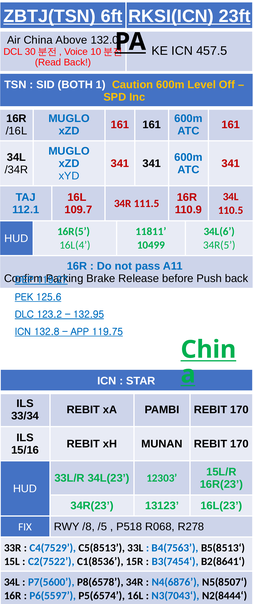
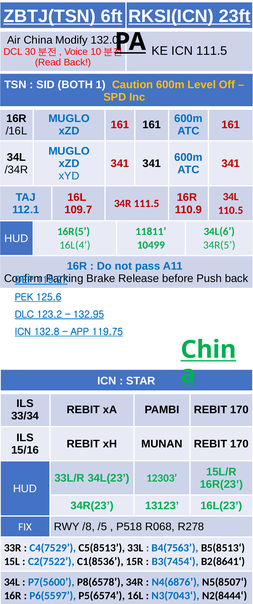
Above: Above -> Modify
ICN 457.5: 457.5 -> 111.5
